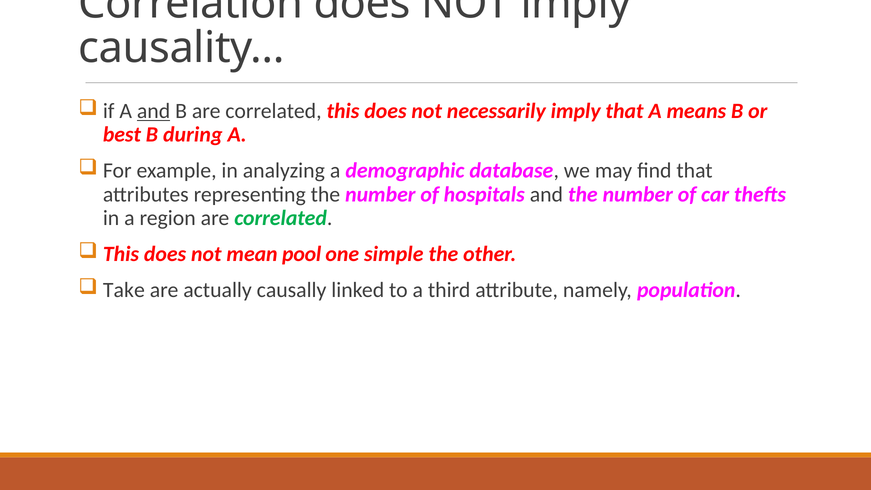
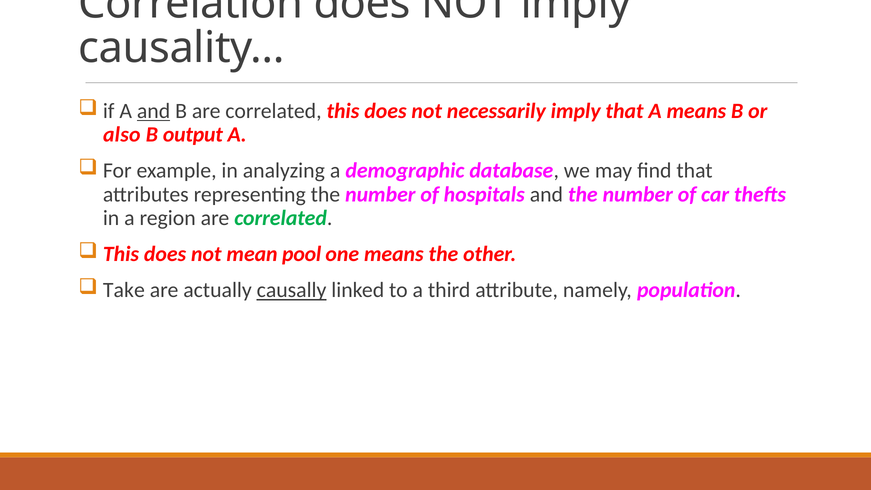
best: best -> also
during: during -> output
one simple: simple -> means
causally underline: none -> present
